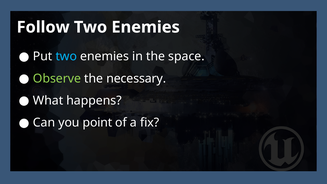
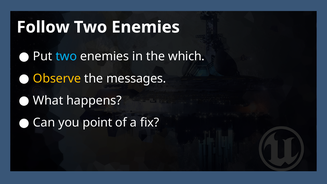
space: space -> which
Observe colour: light green -> yellow
necessary: necessary -> messages
